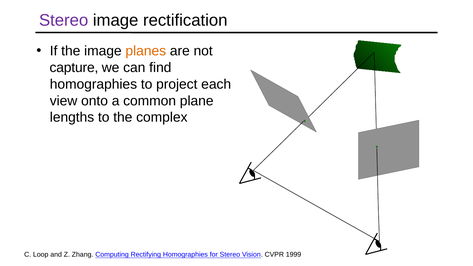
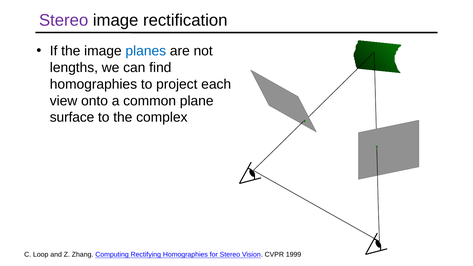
planes colour: orange -> blue
capture: capture -> lengths
lengths: lengths -> surface
